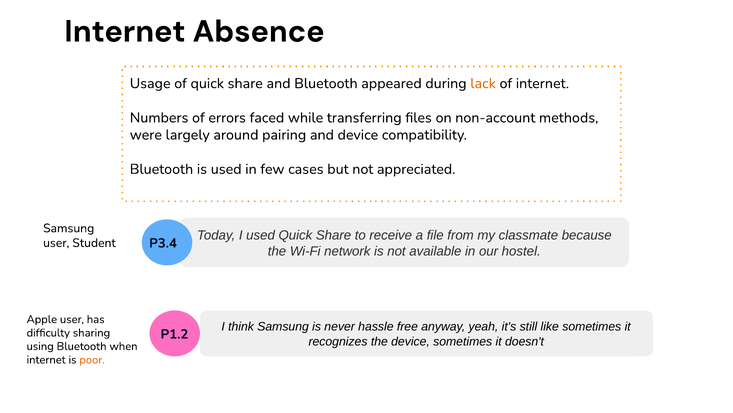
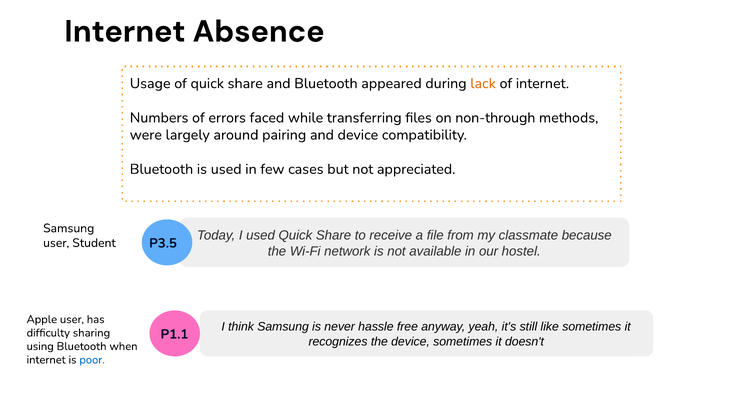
non-account: non-account -> non-through
P3.4: P3.4 -> P3.5
P1.2: P1.2 -> P1.1
poor colour: orange -> blue
